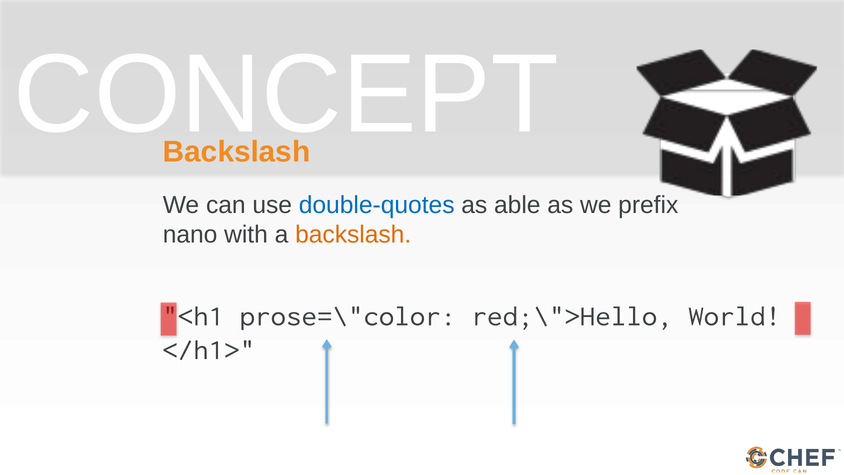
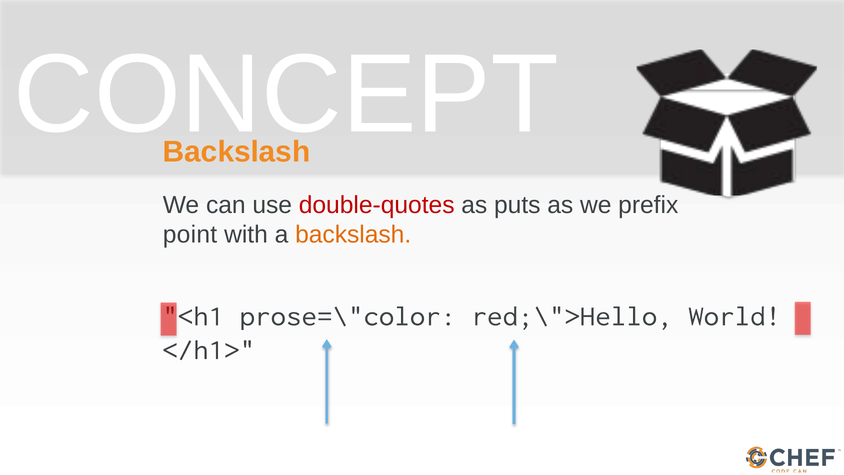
double-quotes colour: blue -> red
able: able -> puts
nano: nano -> point
